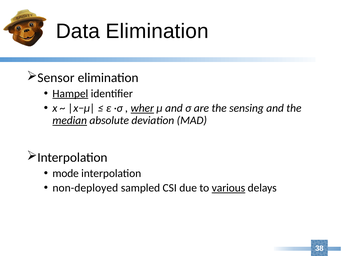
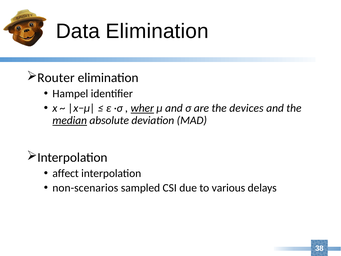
Sensor: Sensor -> Router
Hampel underline: present -> none
sensing: sensing -> devices
mode: mode -> affect
non-deployed: non-deployed -> non-scenarios
various underline: present -> none
